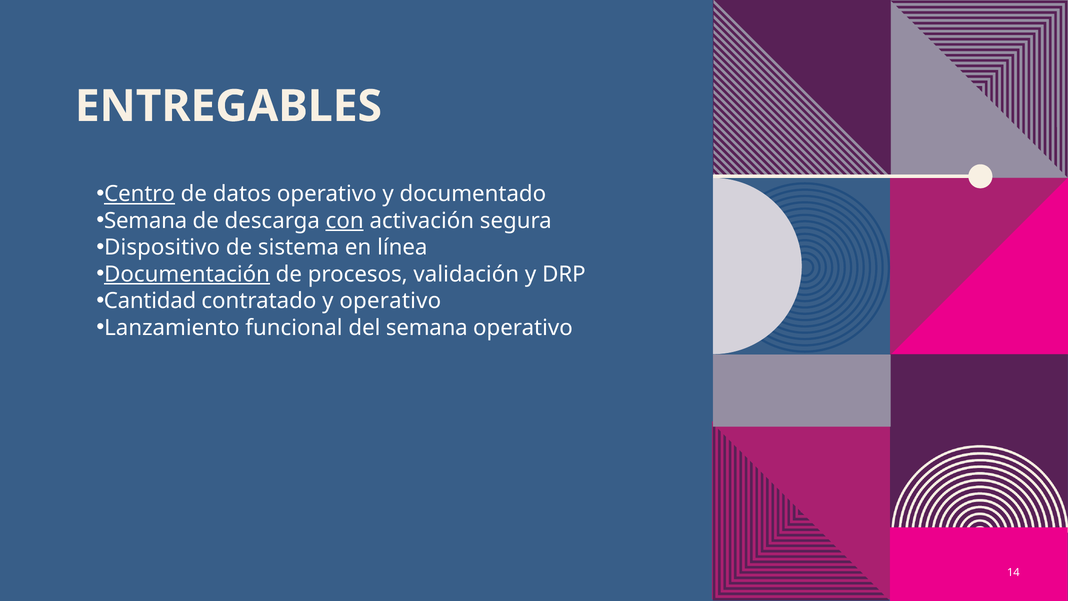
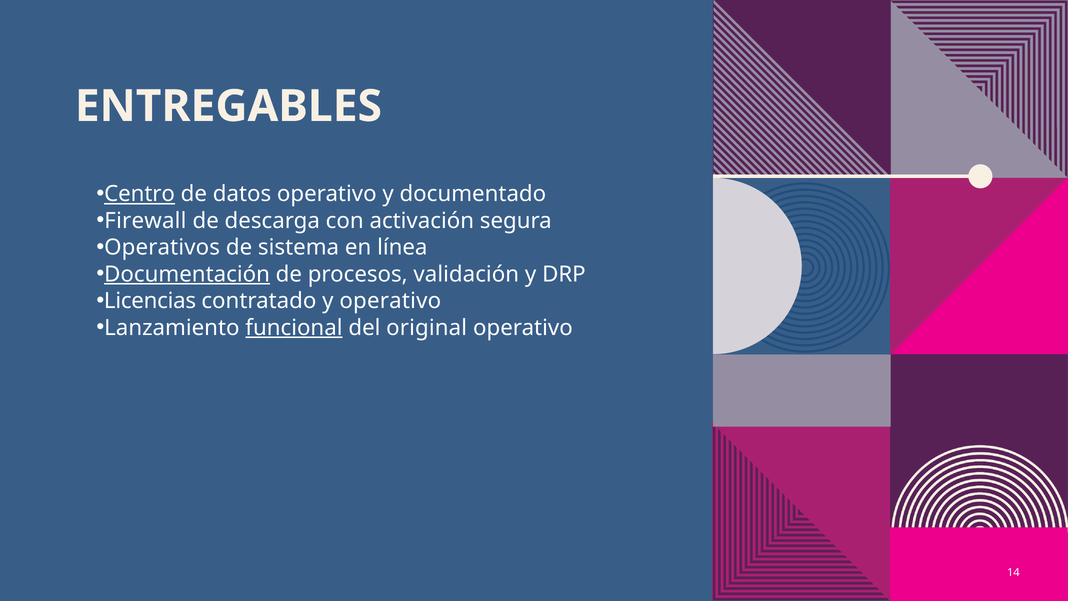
Semana at (146, 221): Semana -> Firewall
con underline: present -> none
Dispositivo: Dispositivo -> Operativos
Cantidad: Cantidad -> Licencias
funcional underline: none -> present
del semana: semana -> original
